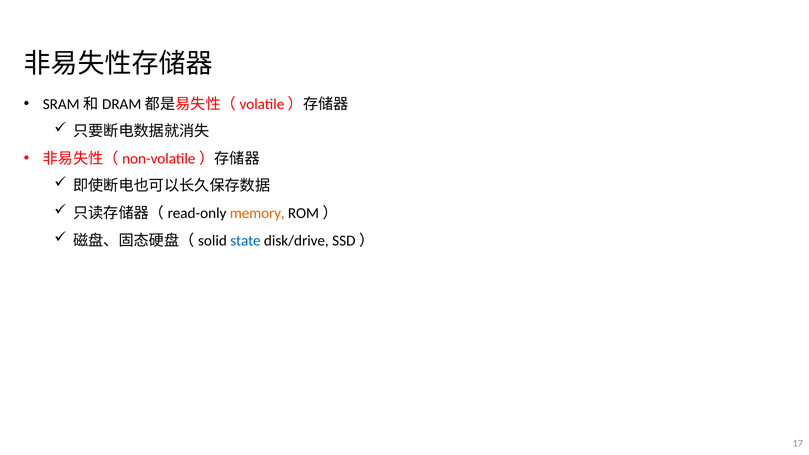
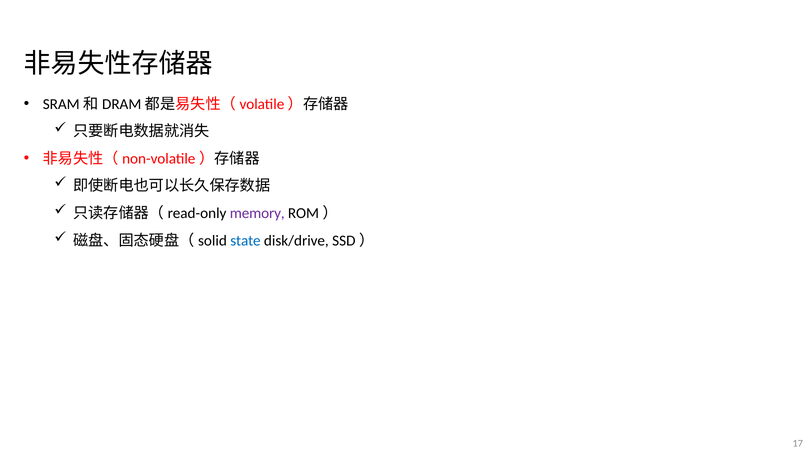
memory colour: orange -> purple
